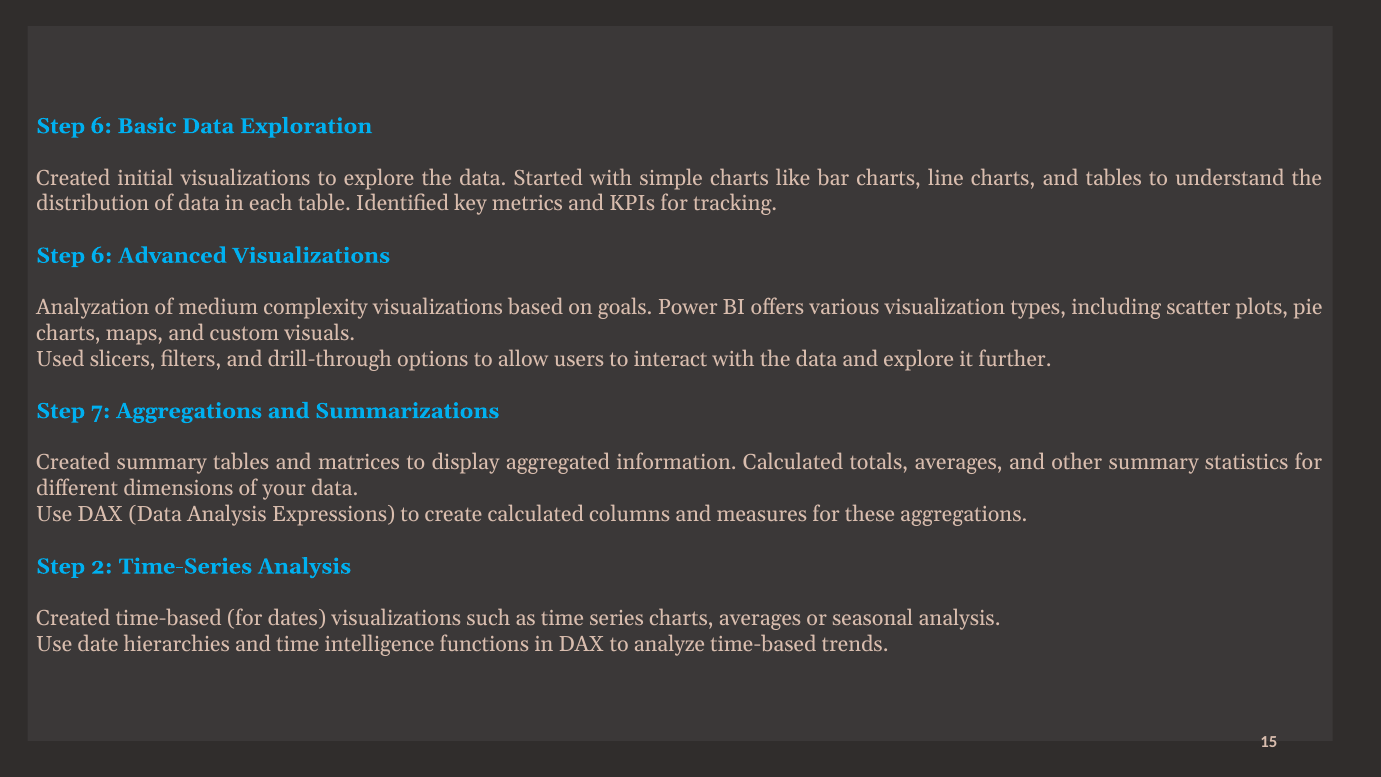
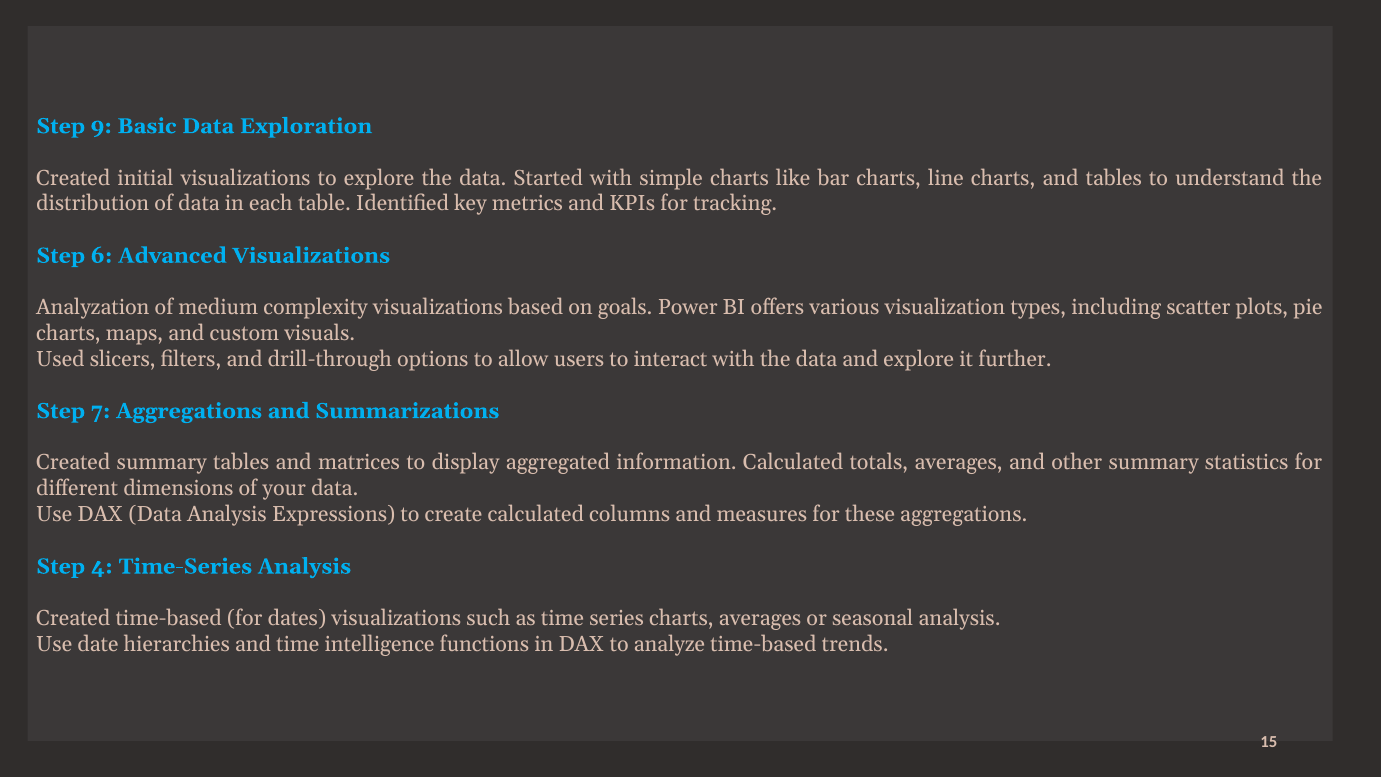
6 at (101, 126): 6 -> 9
2: 2 -> 4
